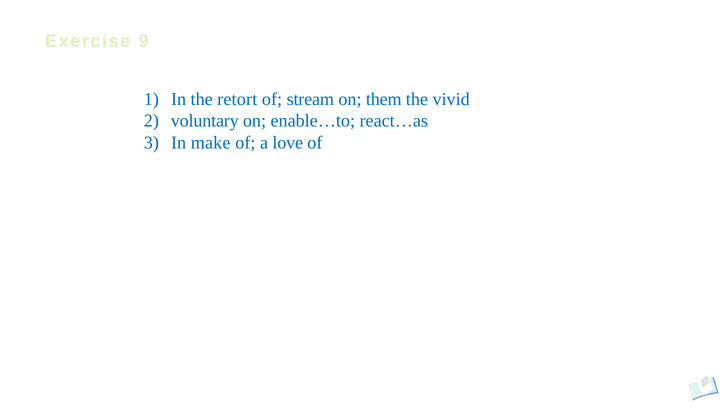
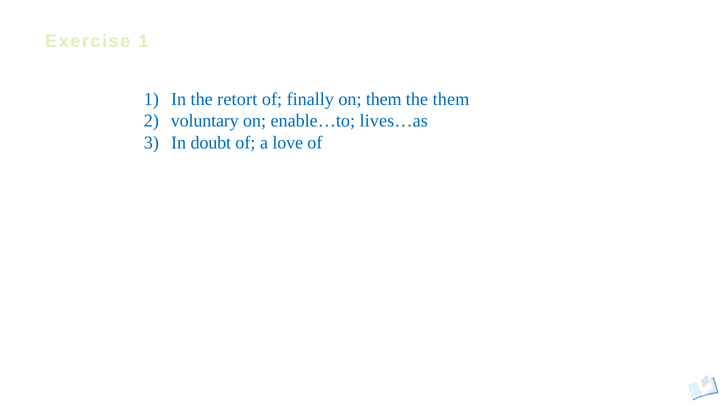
Exercise 9: 9 -> 1
stream: stream -> finally
the vivid: vivid -> them
react…as: react…as -> lives…as
make: make -> doubt
